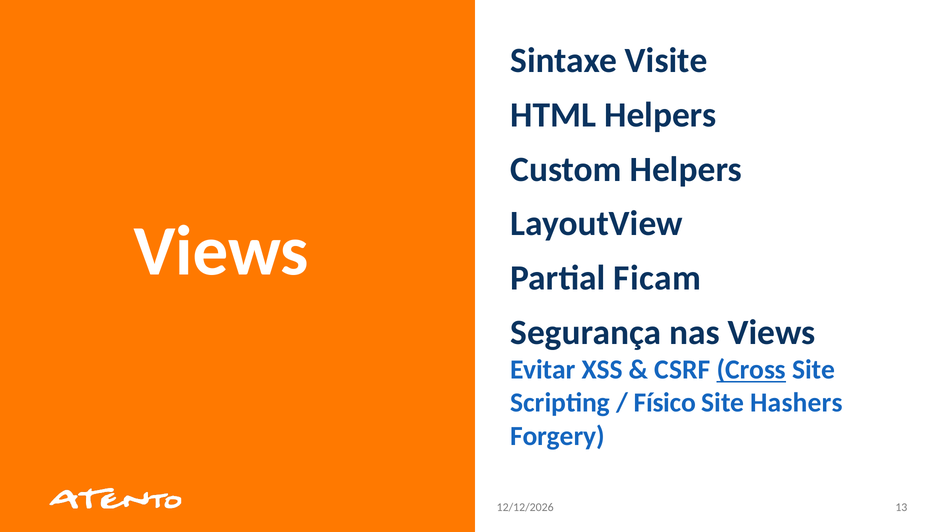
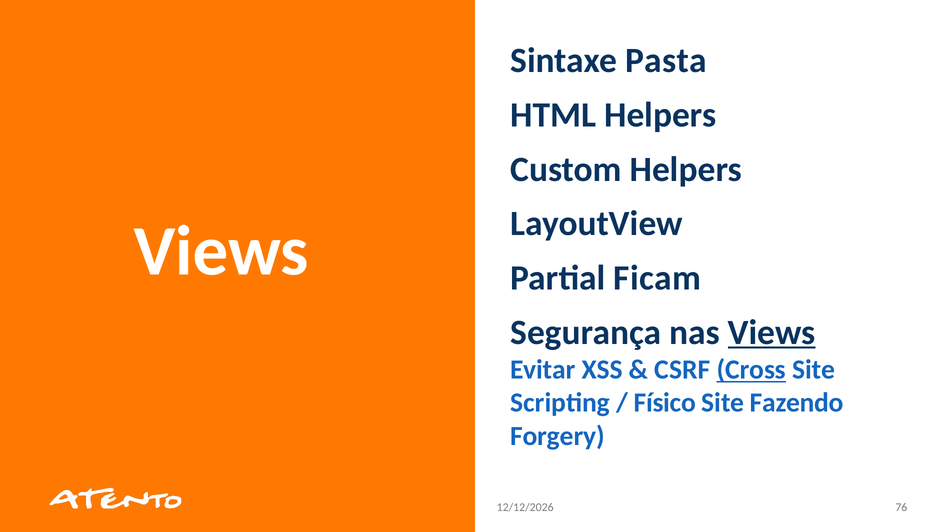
Visite: Visite -> Pasta
Views at (772, 333) underline: none -> present
Hashers: Hashers -> Fazendo
13: 13 -> 76
